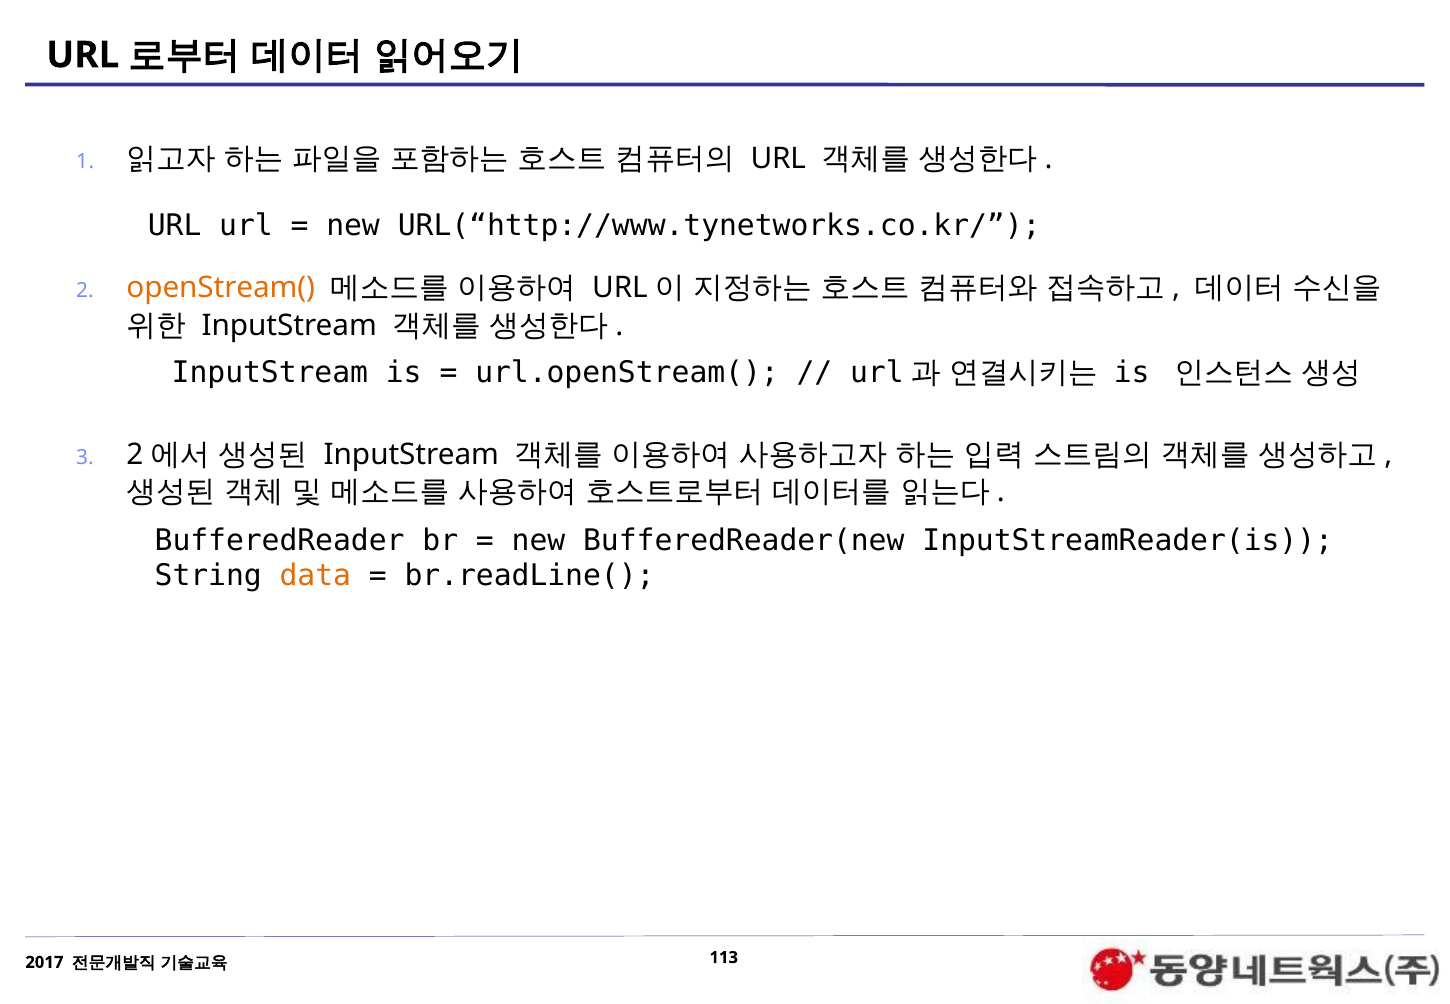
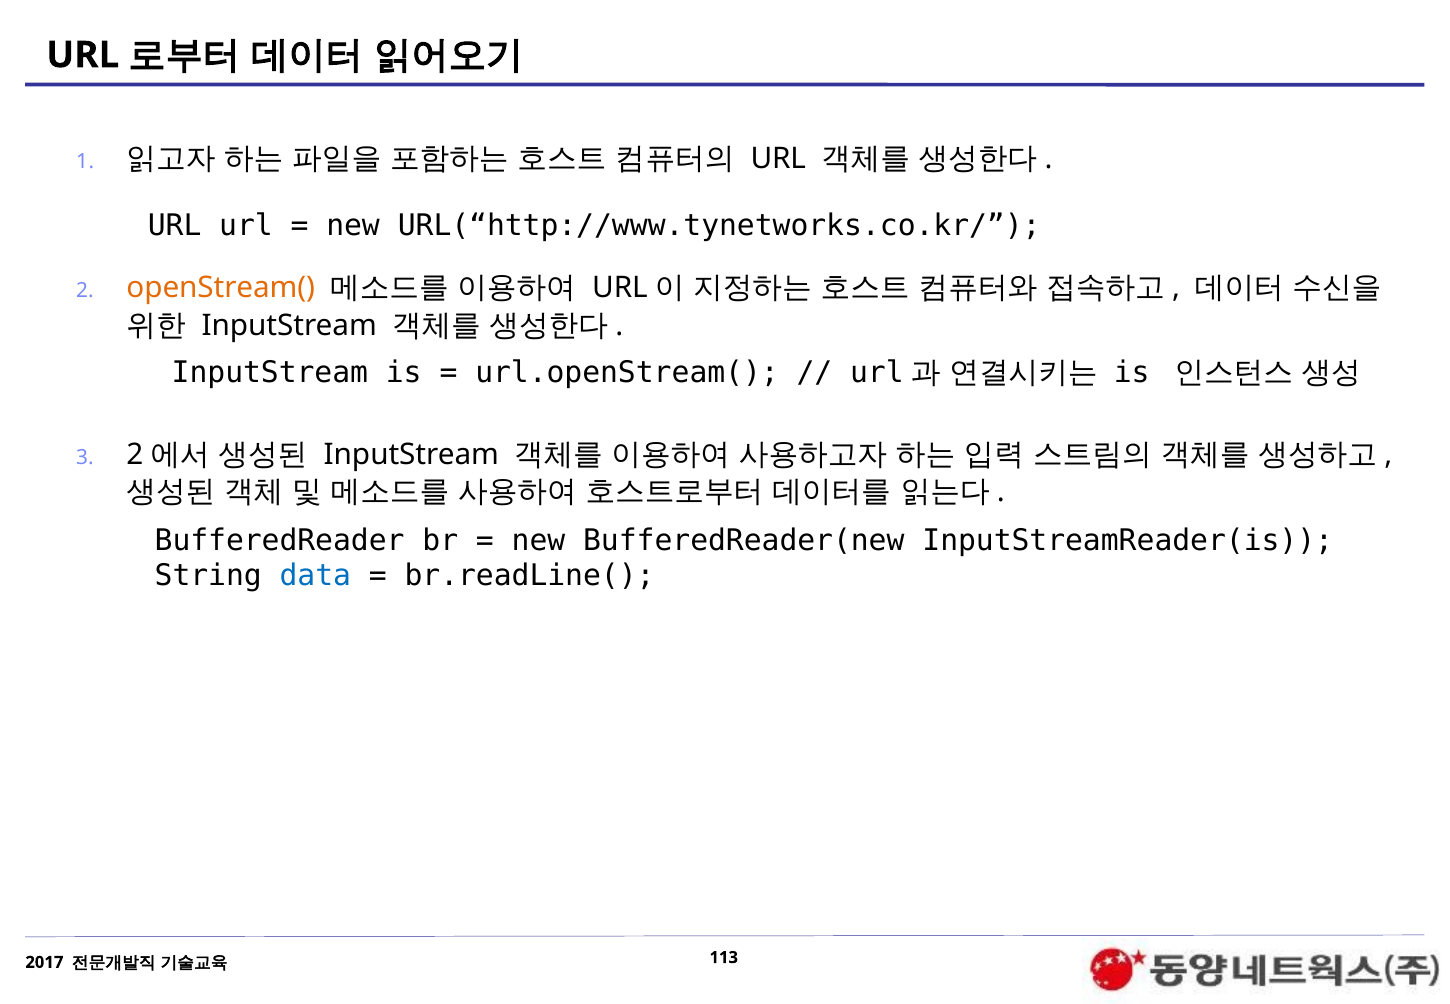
data colour: orange -> blue
